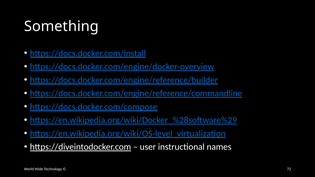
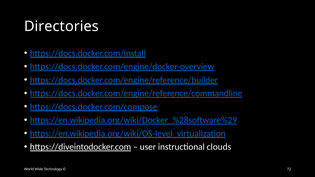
Something: Something -> Directories
names: names -> clouds
